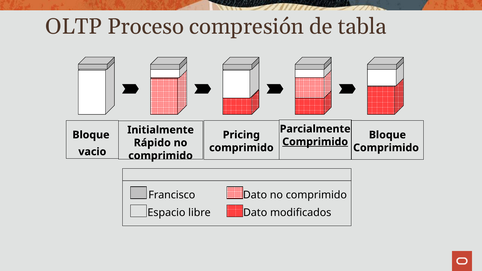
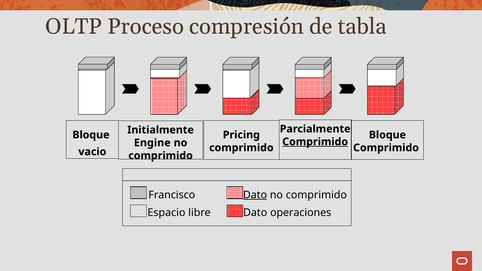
Rápido: Rápido -> Engine
Dato at (255, 195) underline: none -> present
modificados: modificados -> operaciones
